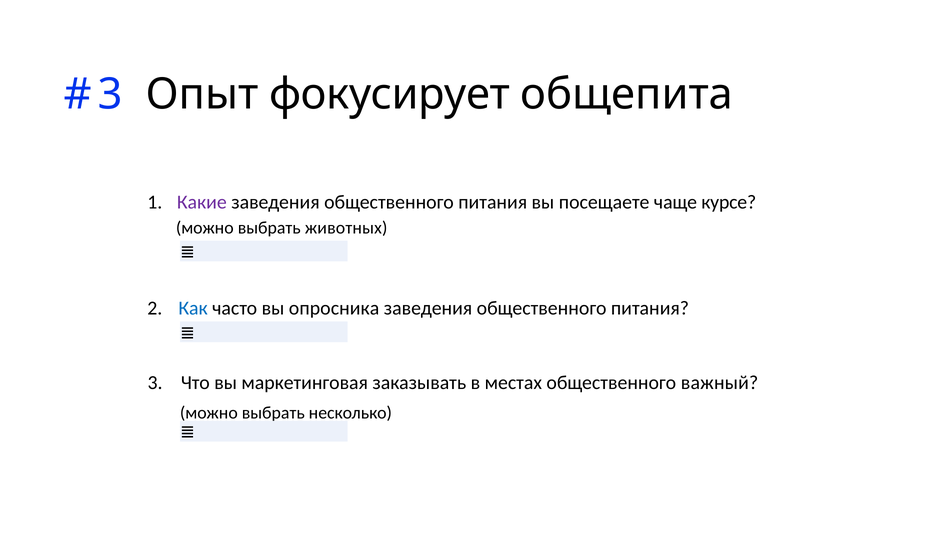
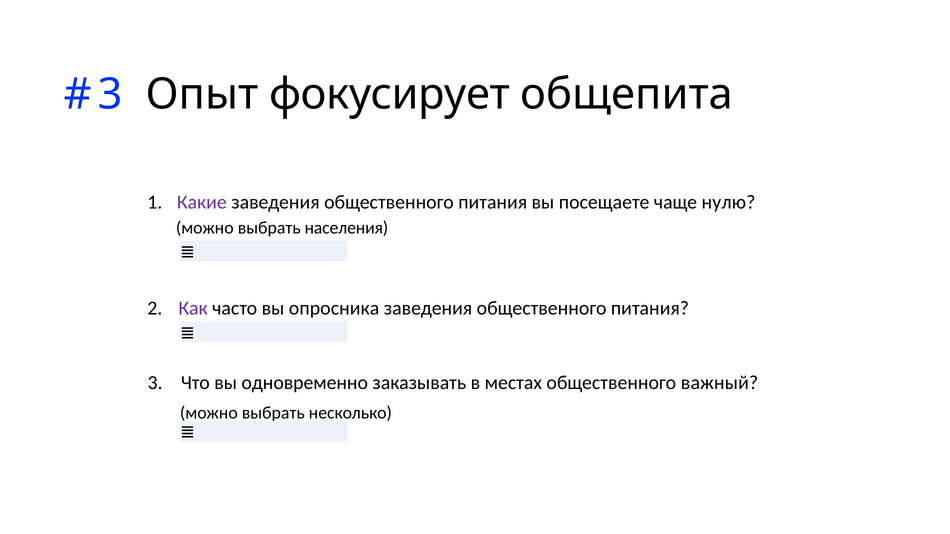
курсе: курсе -> нулю
животных: животных -> населения
Как colour: blue -> purple
маркетинговая: маркетинговая -> одновременно
